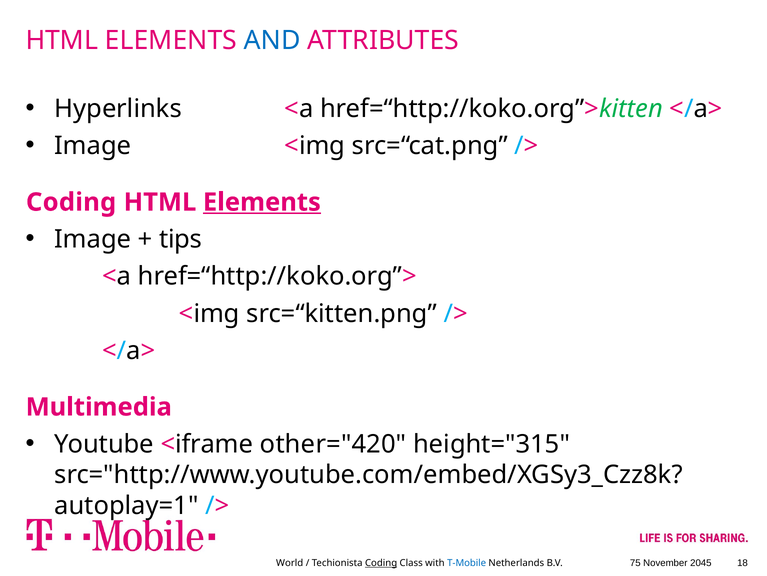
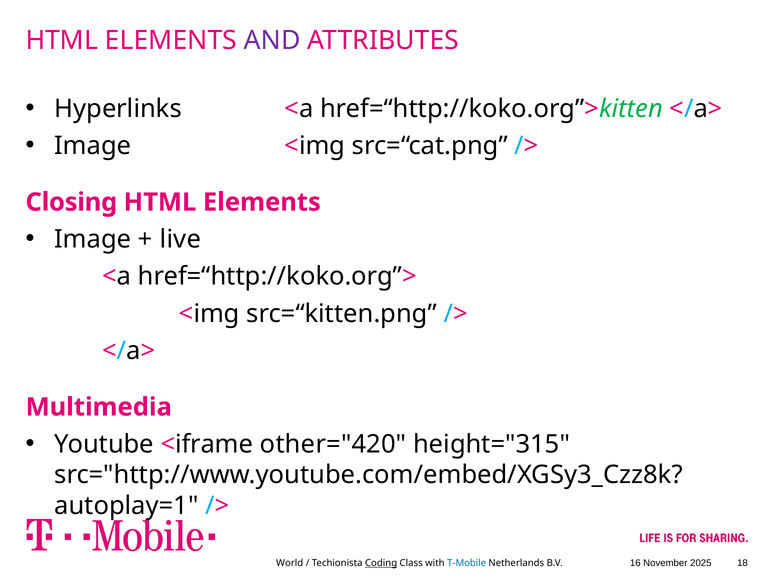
AND colour: blue -> purple
Coding at (71, 202): Coding -> Closing
Elements at (262, 202) underline: present -> none
tips: tips -> live
75: 75 -> 16
2045: 2045 -> 2025
